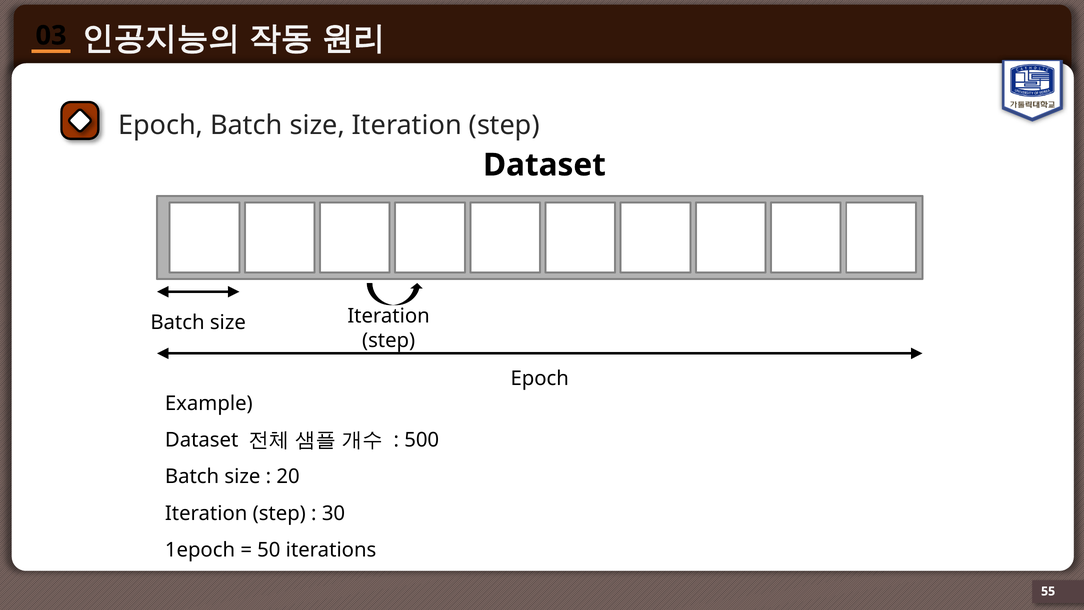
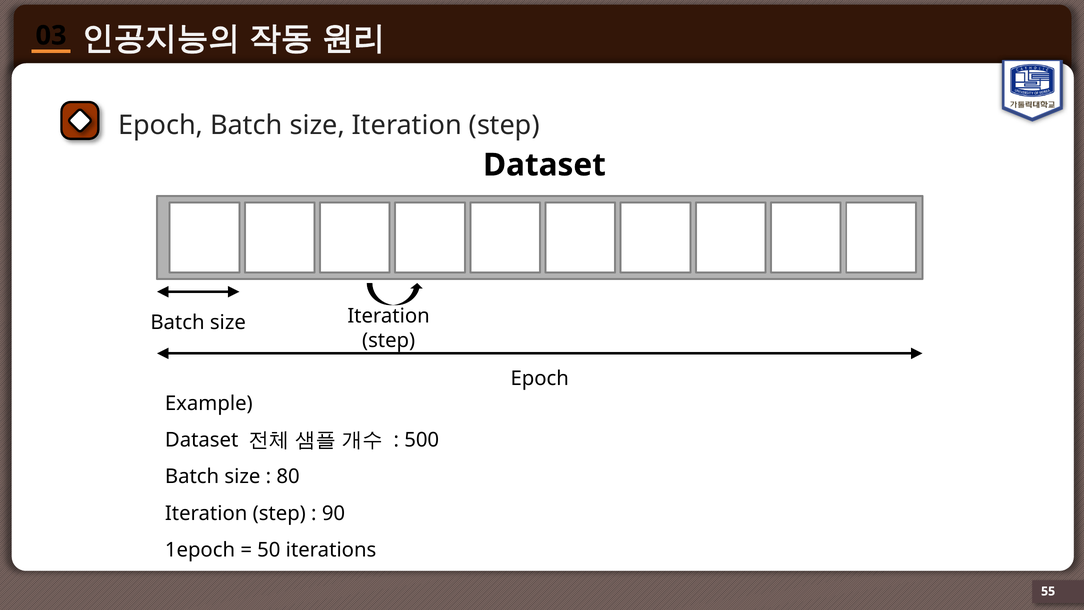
20: 20 -> 80
30: 30 -> 90
